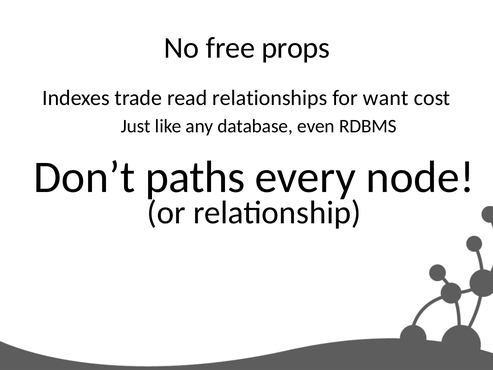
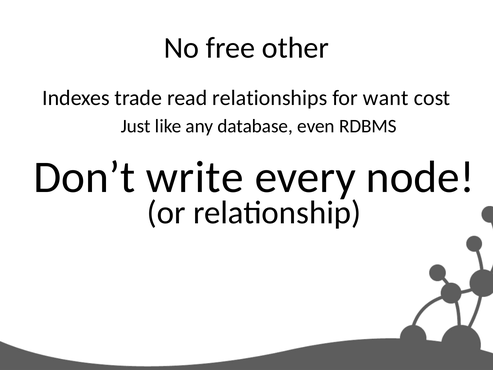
props: props -> other
paths: paths -> write
